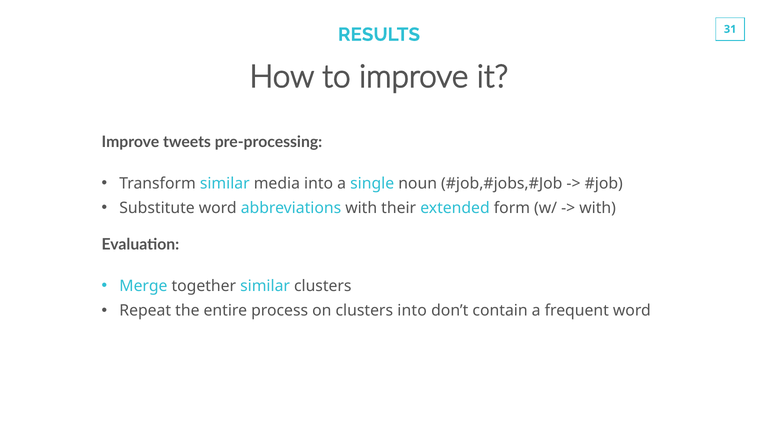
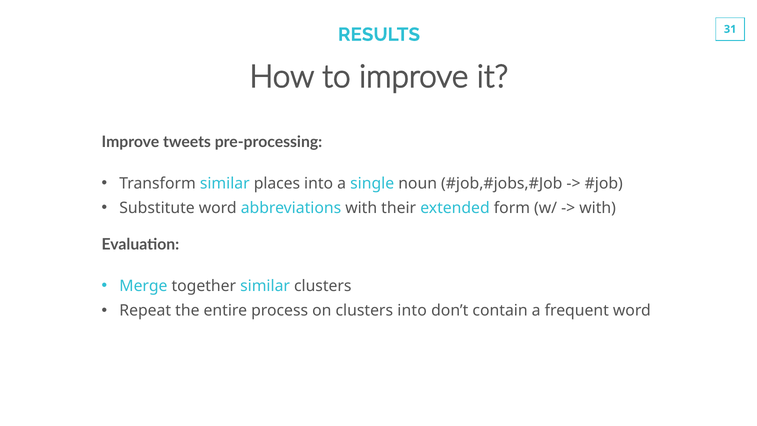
media: media -> places
